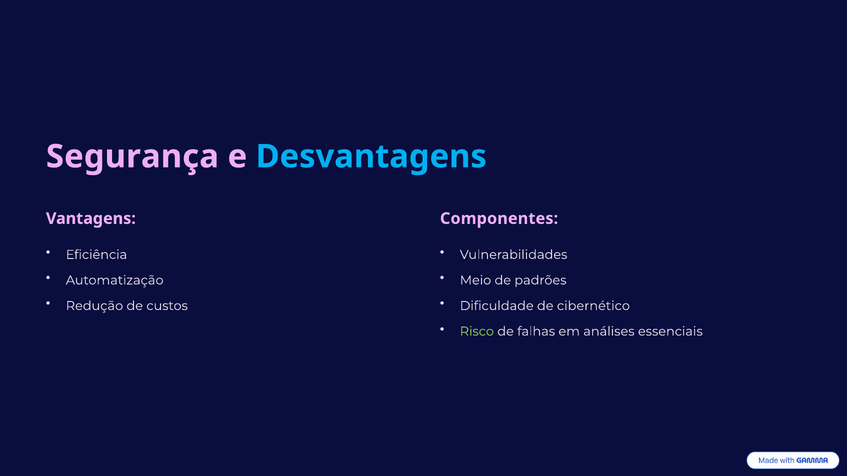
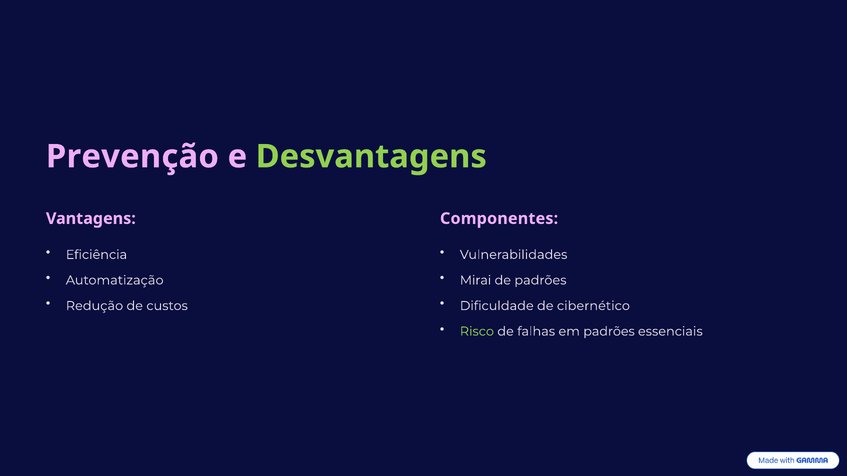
Segurança: Segurança -> Prevenção
Desvantagens colour: light blue -> light green
Meio: Meio -> Mirai
em análises: análises -> padrões
